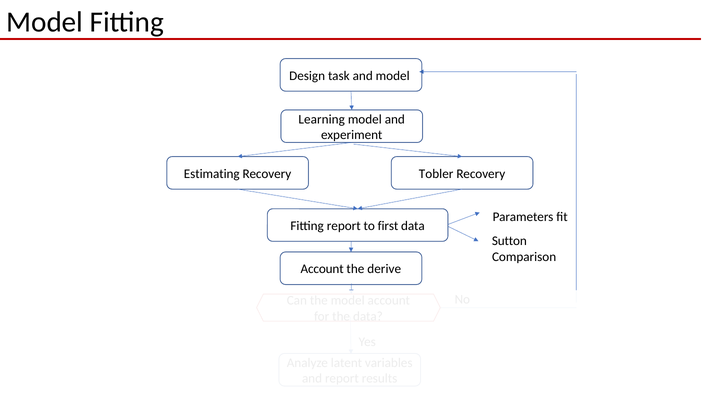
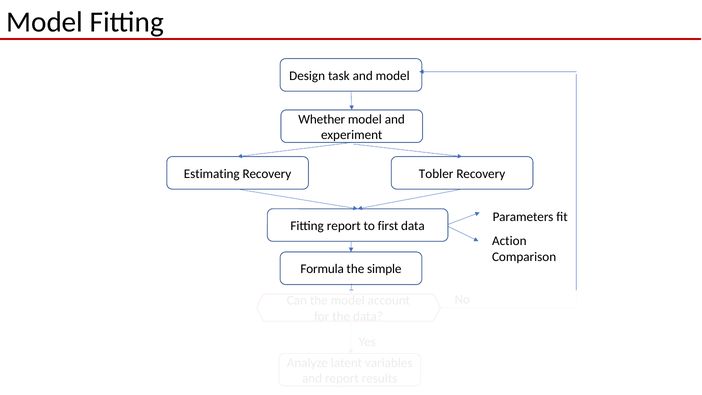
Learning: Learning -> Whether
Sutton: Sutton -> Action
Account at (322, 269): Account -> Formula
derive: derive -> simple
